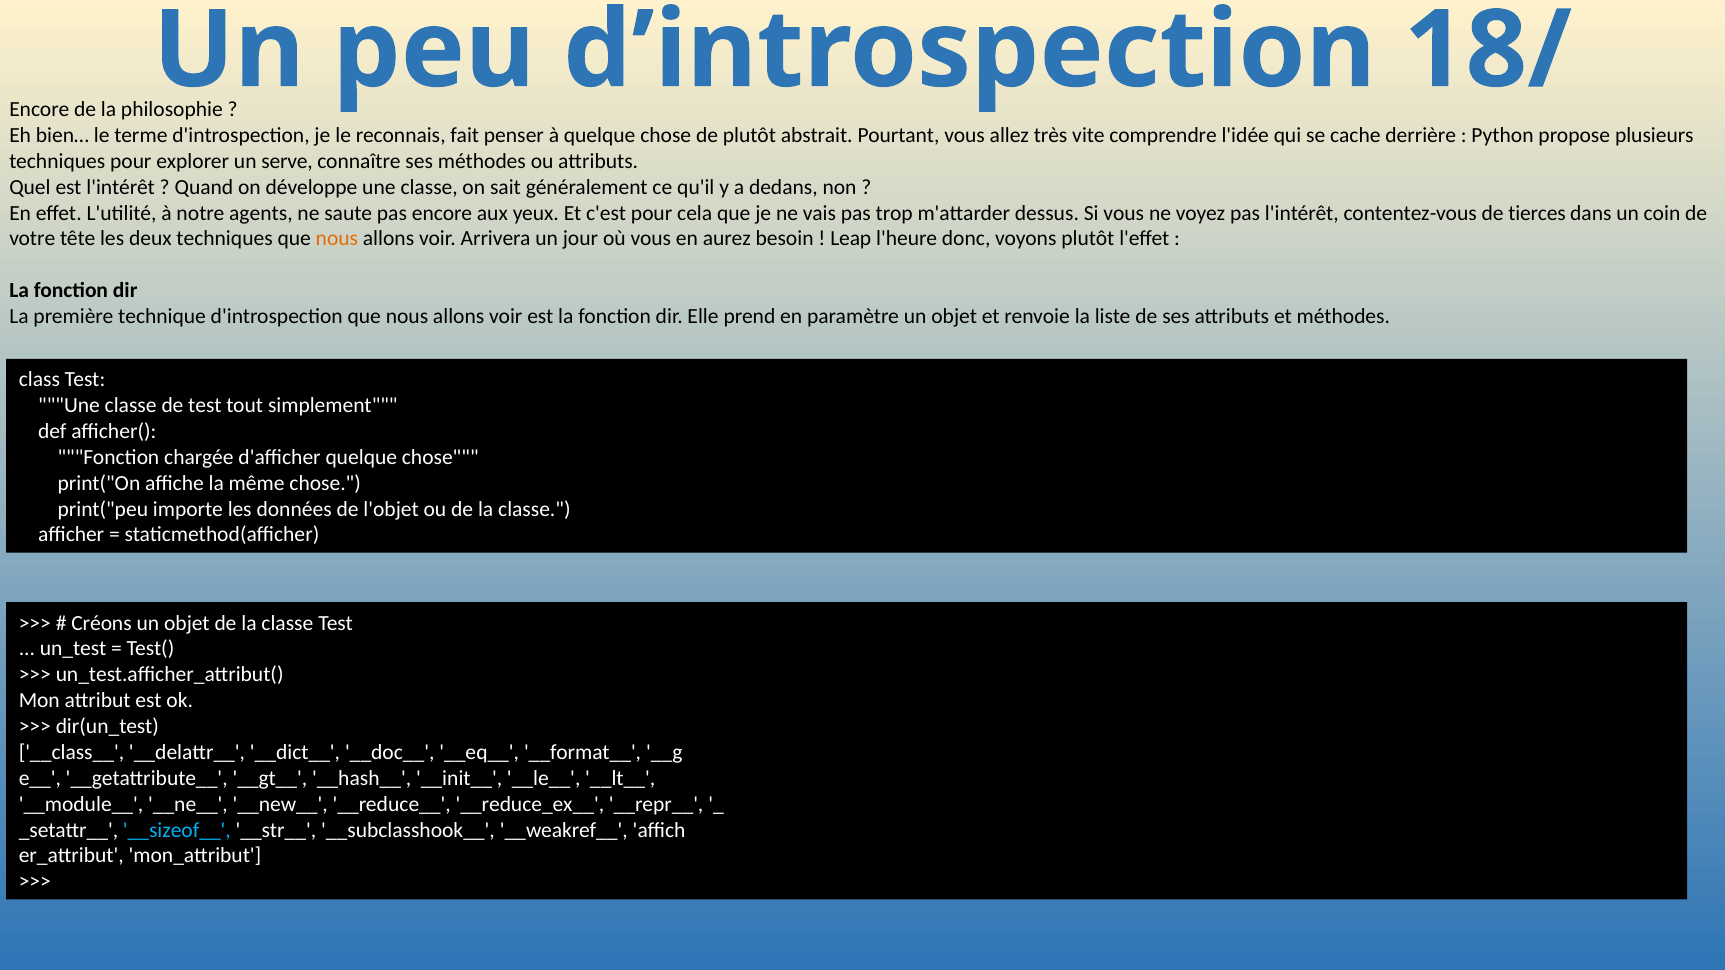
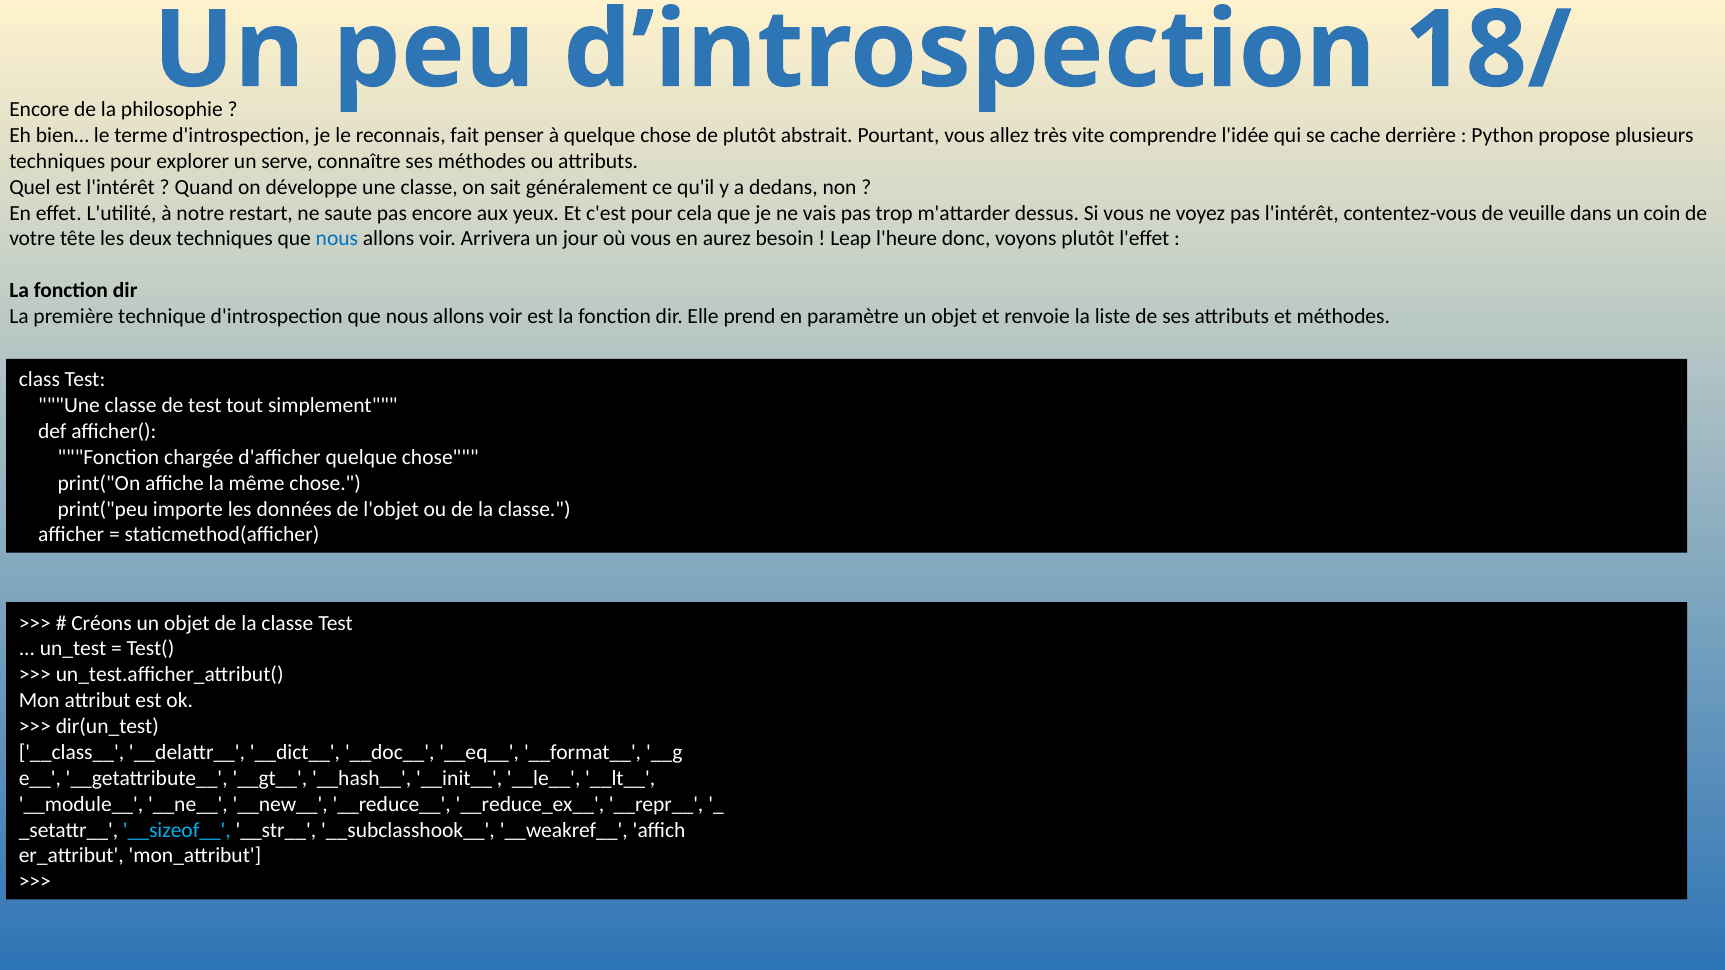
agents: agents -> restart
tierces: tierces -> veuille
nous at (337, 239) colour: orange -> blue
